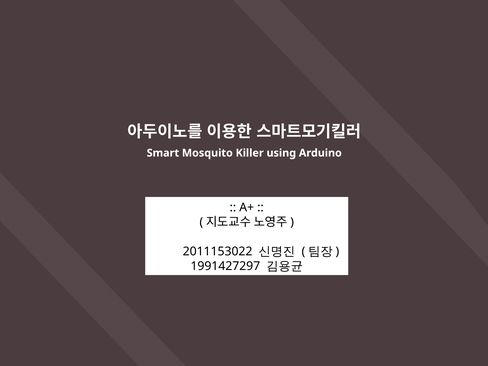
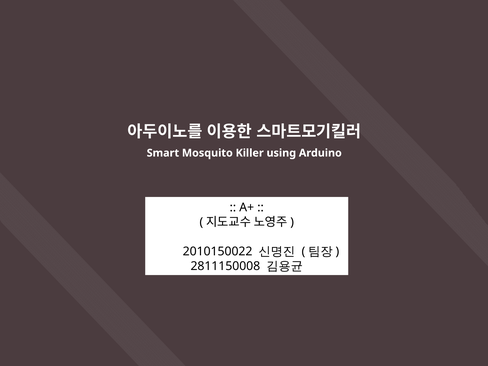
2011153022: 2011153022 -> 2010150022
1991427297: 1991427297 -> 2811150008
